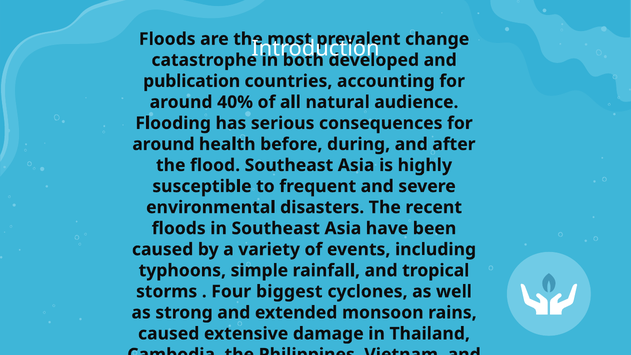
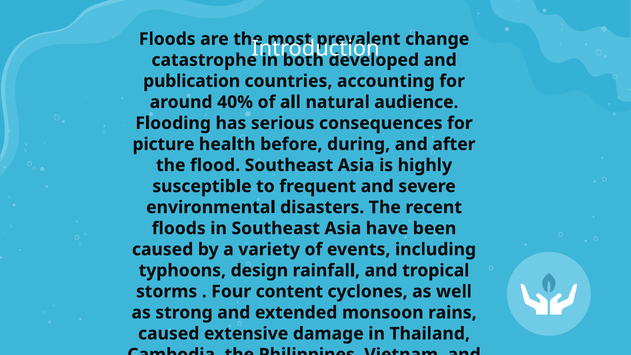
around at (163, 144): around -> picture
simple: simple -> design
biggest: biggest -> content
